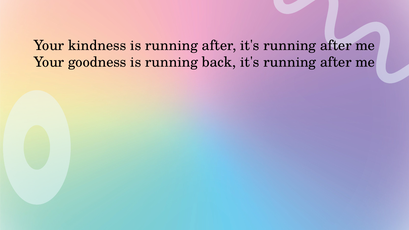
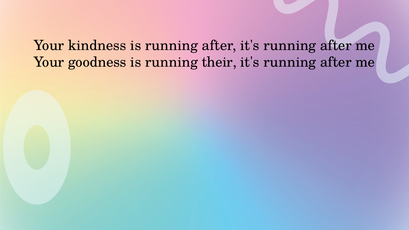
back: back -> their
